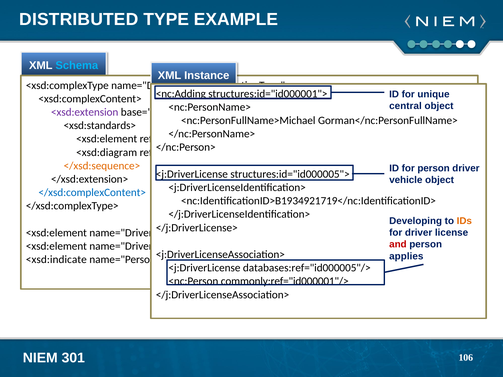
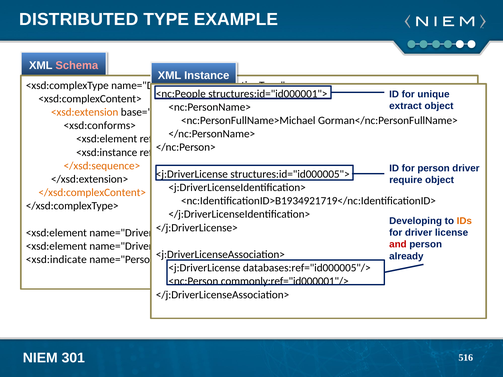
Schema colour: light blue -> pink
<nc:Adding: <nc:Adding -> <nc:People
central: central -> extract
<xsd:extension colour: purple -> orange
<xsd:standards>: <xsd:standards> -> <xsd:conforms>
<xsd:diagram: <xsd:diagram -> <xsd:instance
vehicle: vehicle -> require
</xsd:complexContent> colour: blue -> orange
applies: applies -> already
106: 106 -> 516
